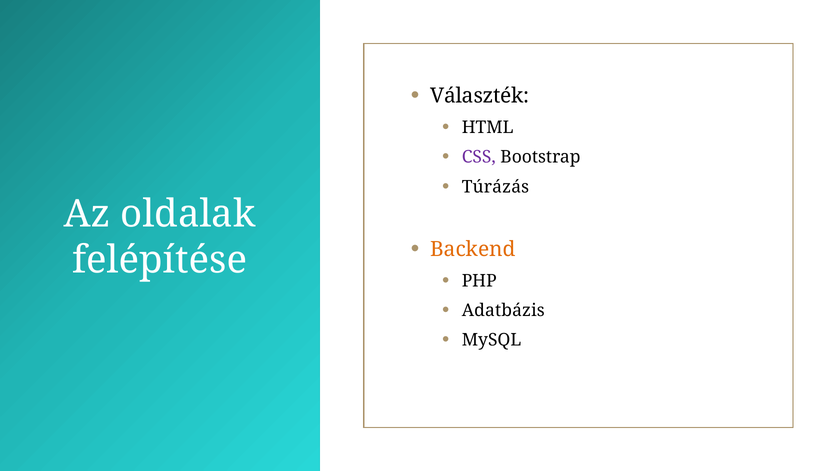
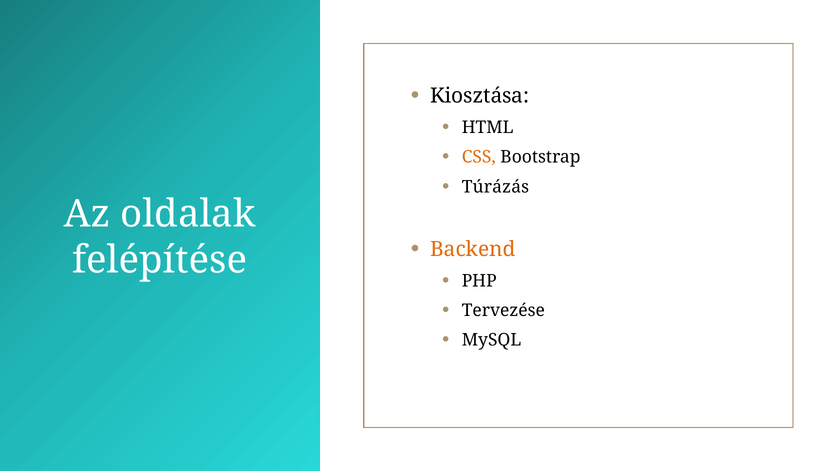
Választék: Választék -> Kiosztása
CSS colour: purple -> orange
Adatbázis: Adatbázis -> Tervezése
